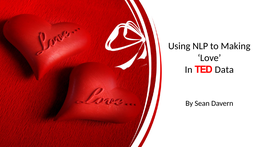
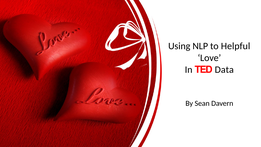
Making: Making -> Helpful
